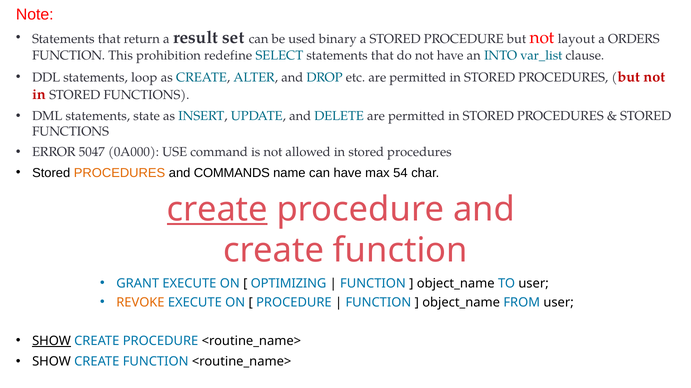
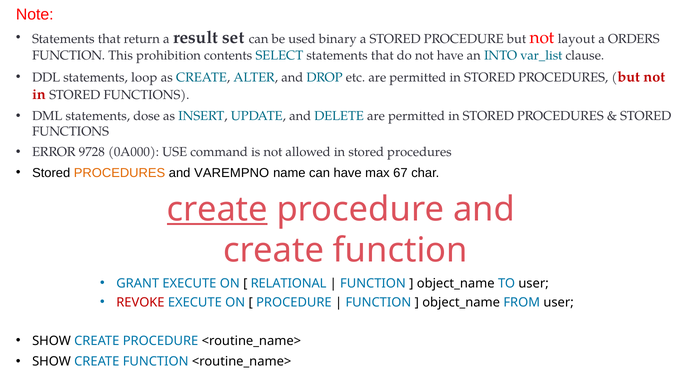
redefine: redefine -> contents
state: state -> dose
5047: 5047 -> 9728
COMMANDS: COMMANDS -> VAREMPNO
54: 54 -> 67
OPTIMIZING: OPTIMIZING -> RELATIONAL
REVOKE colour: orange -> red
SHOW at (52, 342) underline: present -> none
